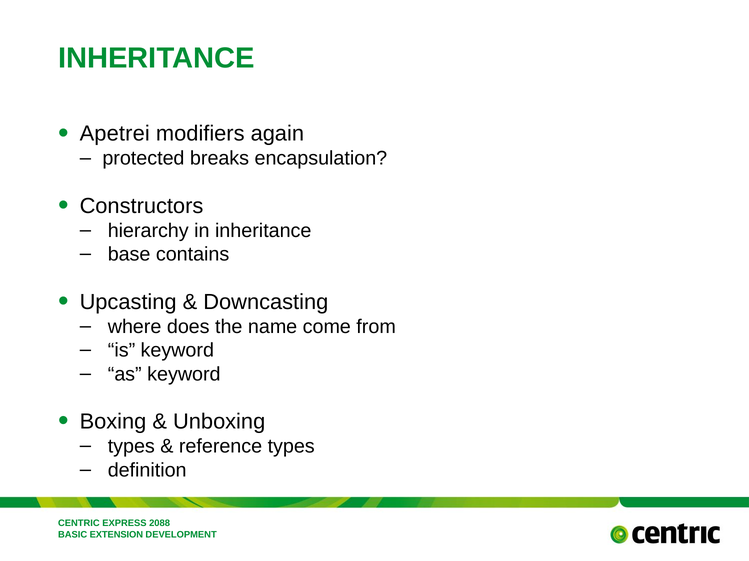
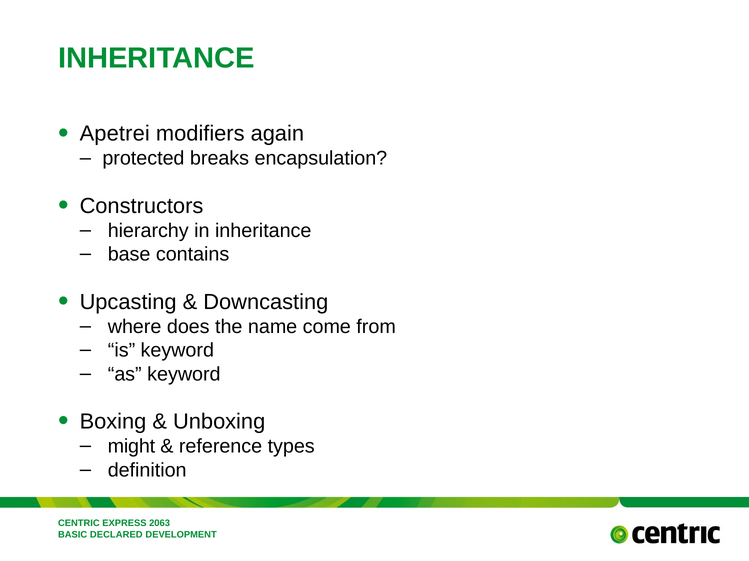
types at (131, 447): types -> might
2088: 2088 -> 2063
EXTENSION: EXTENSION -> DECLARED
